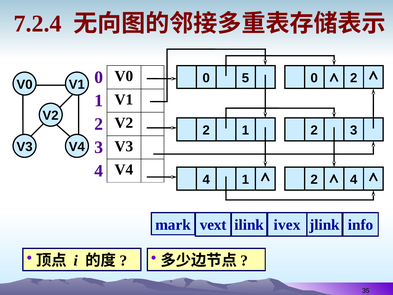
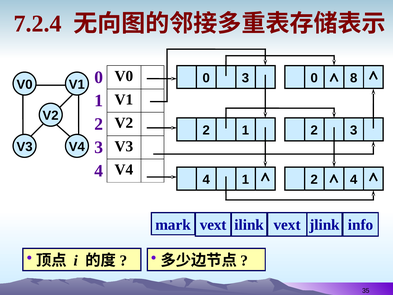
0 5: 5 -> 3
0 2: 2 -> 8
ilink ivex: ivex -> vext
